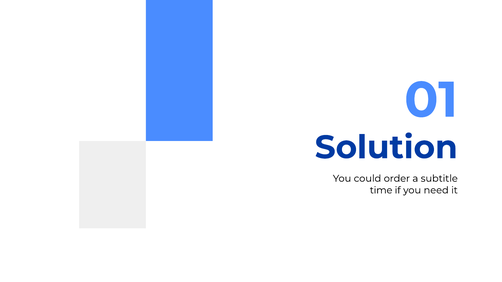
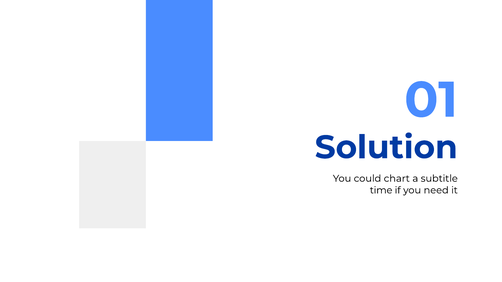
order: order -> chart
